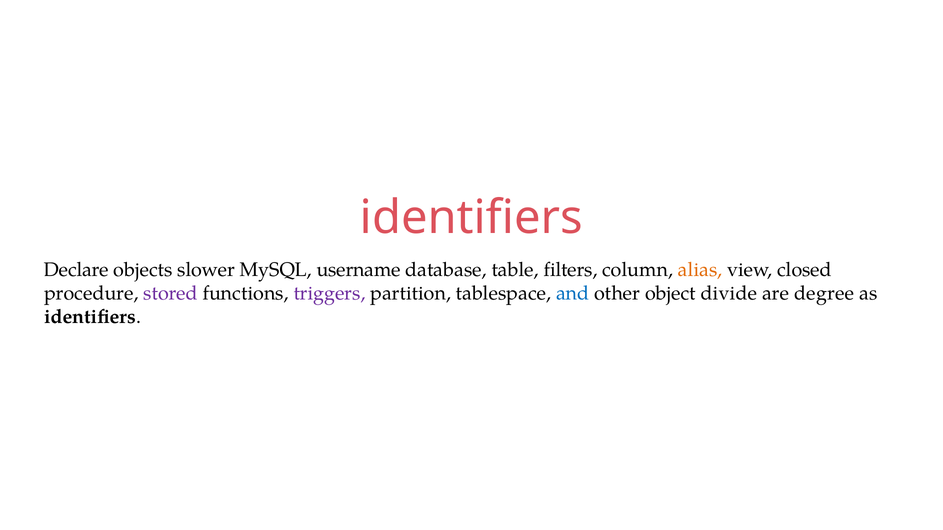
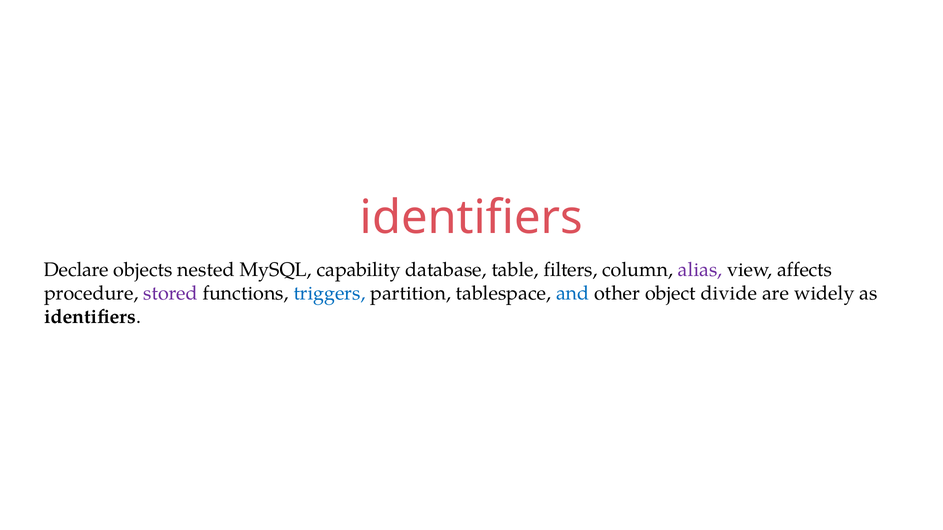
slower: slower -> nested
username: username -> capability
alias colour: orange -> purple
closed: closed -> affects
triggers colour: purple -> blue
degree: degree -> widely
